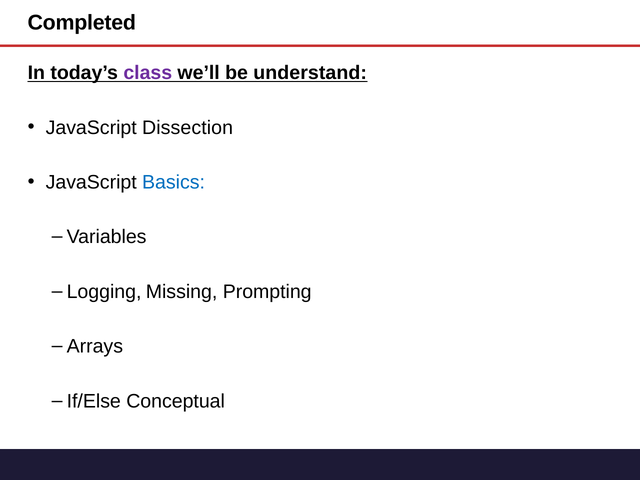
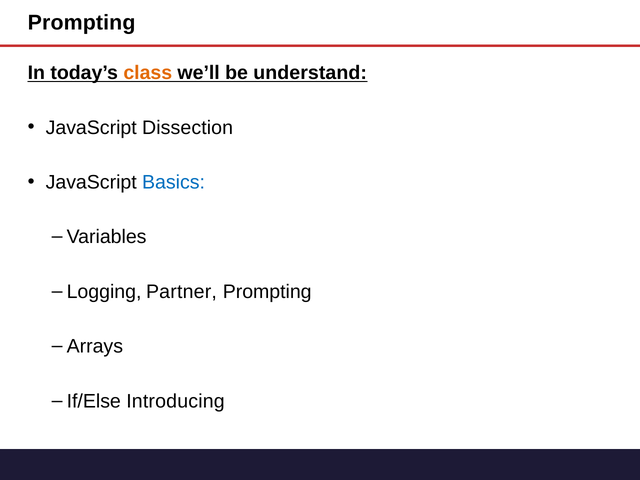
Completed at (82, 23): Completed -> Prompting
class colour: purple -> orange
Missing: Missing -> Partner
Conceptual: Conceptual -> Introducing
